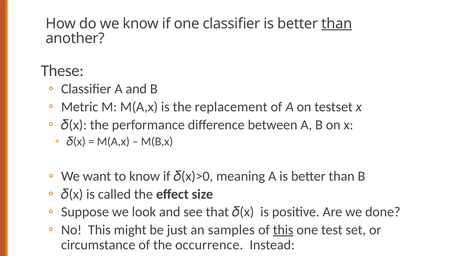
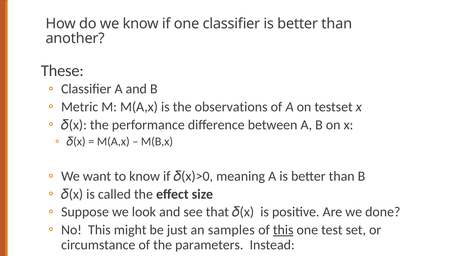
than at (337, 24) underline: present -> none
replacement: replacement -> observations
occurrence: occurrence -> parameters
